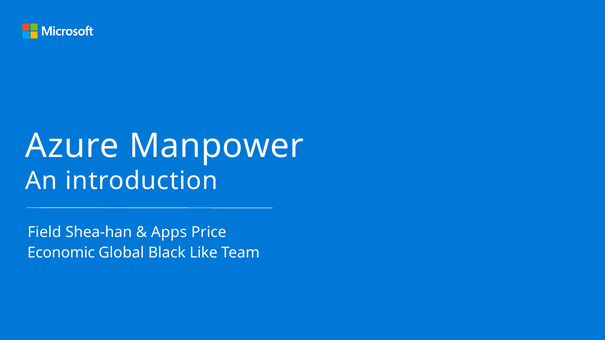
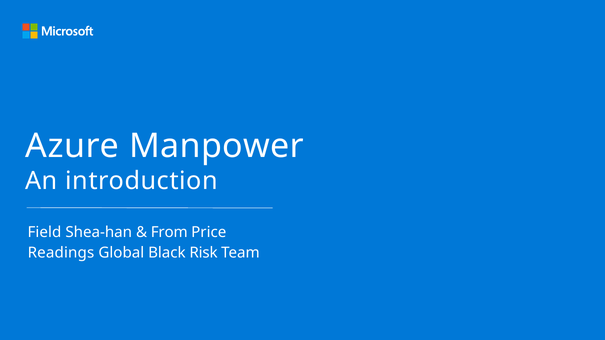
Apps: Apps -> From
Economic: Economic -> Readings
Like: Like -> Risk
